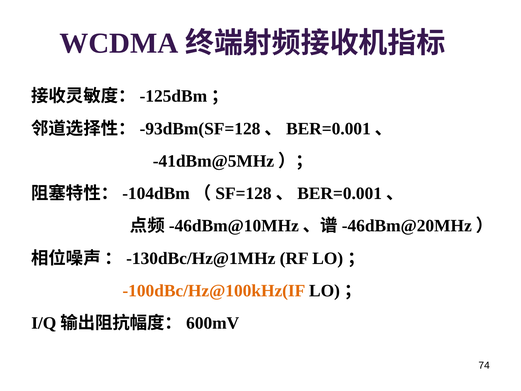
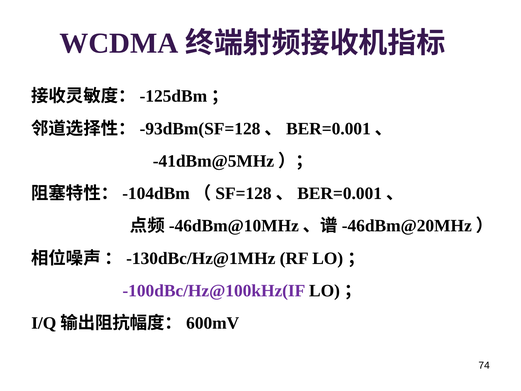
-100dBc/Hz@100kHz(IF colour: orange -> purple
